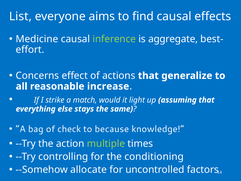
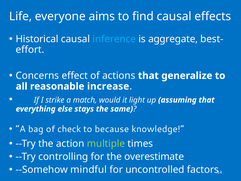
List: List -> Life
Medicine: Medicine -> Historical
inference colour: light green -> light blue
conditioning: conditioning -> overestimate
allocate: allocate -> mindful
